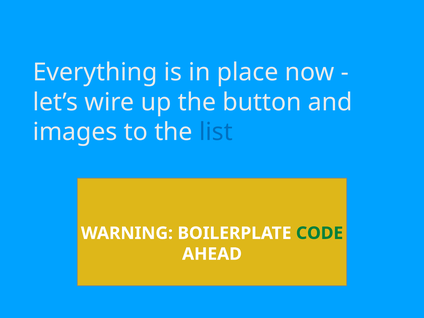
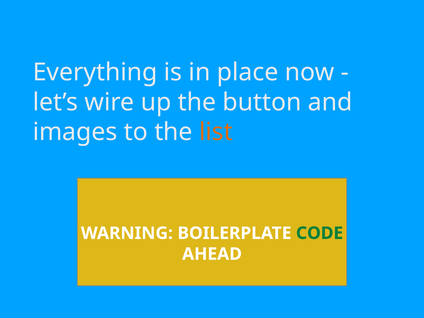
list colour: blue -> orange
